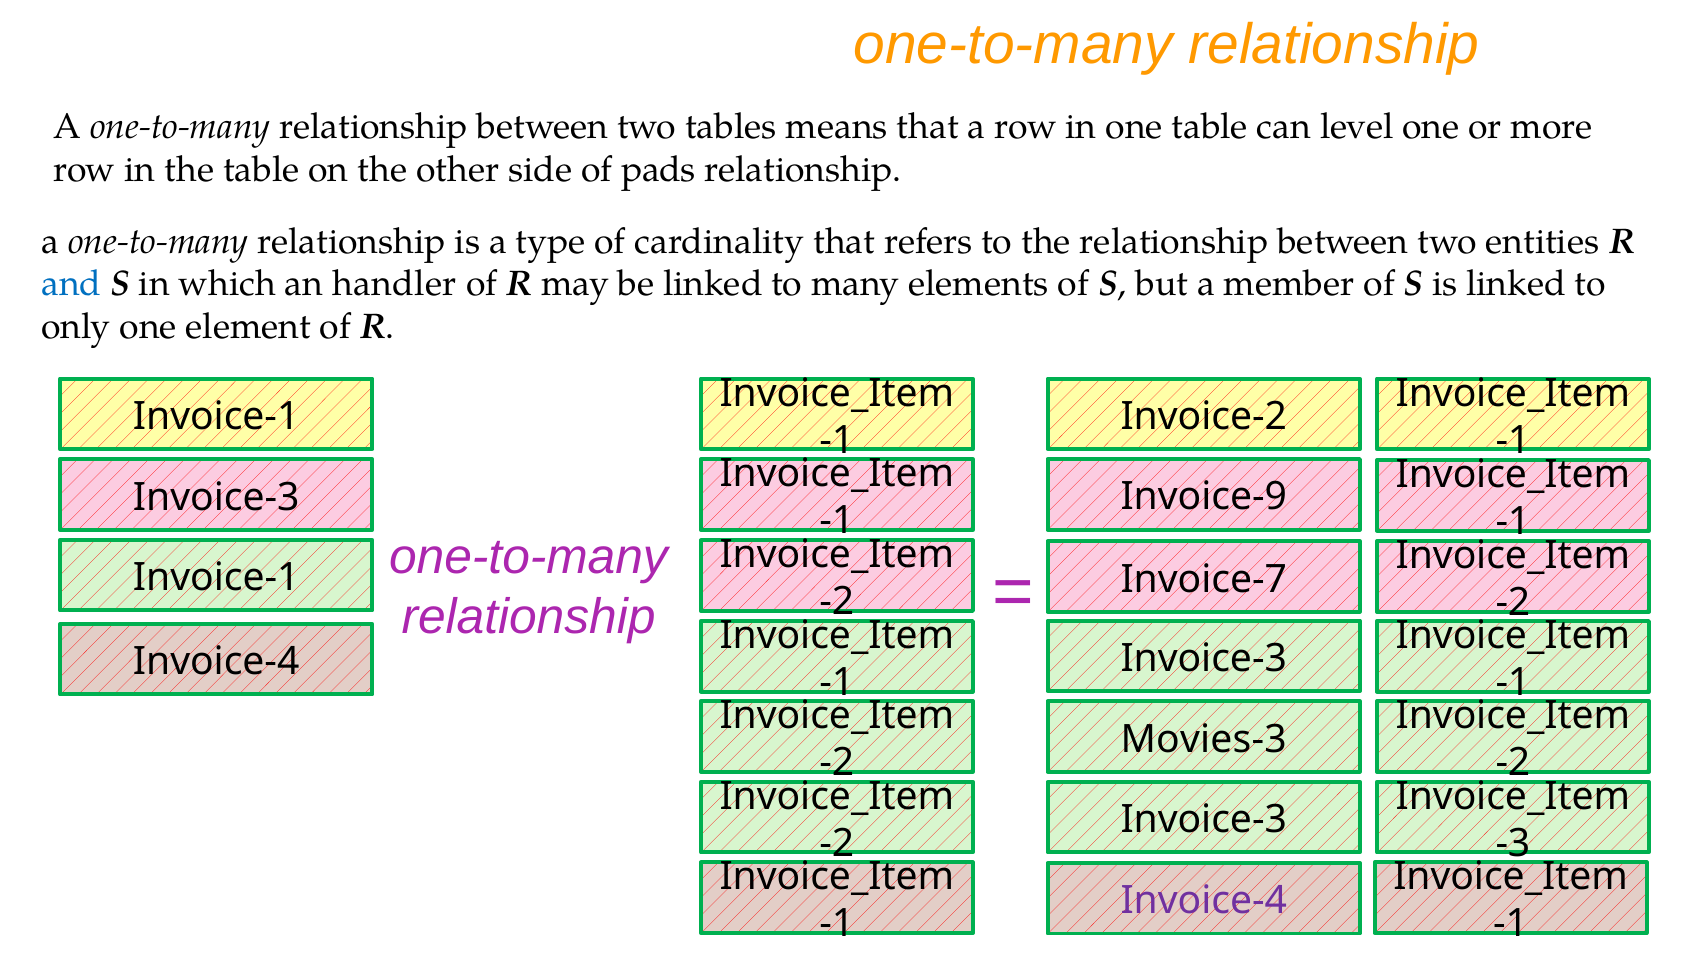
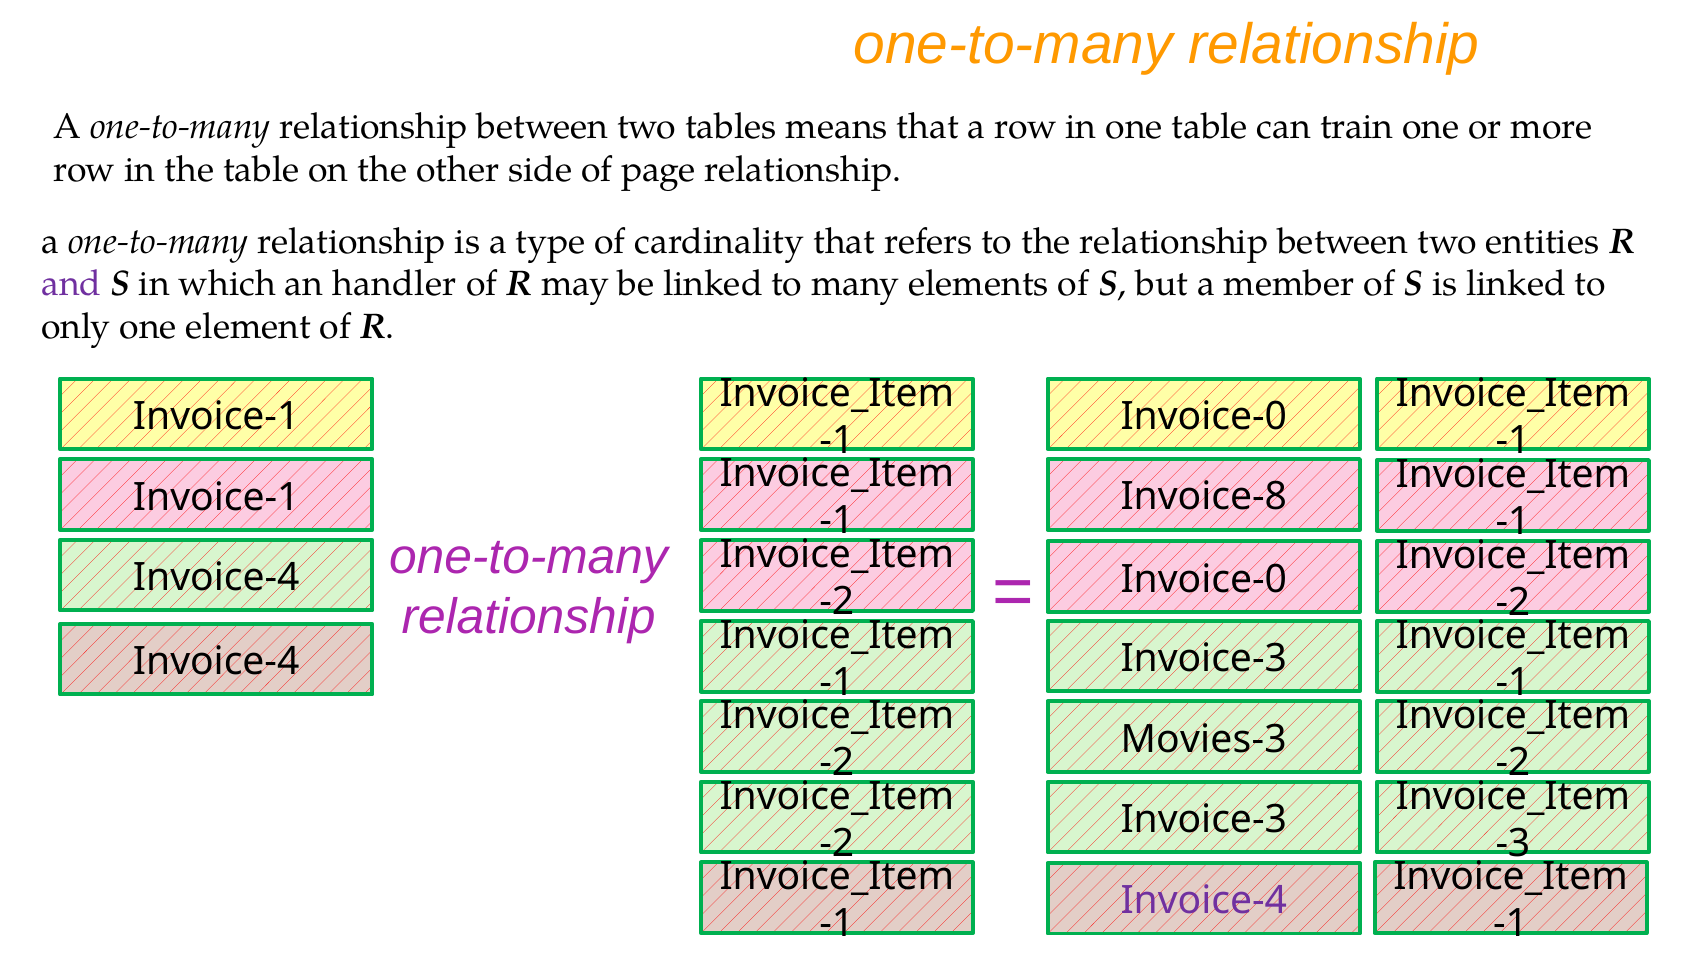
level: level -> train
pads: pads -> page
and colour: blue -> purple
Invoice-2 at (1204, 416): Invoice-2 -> Invoice-0
Invoice-9: Invoice-9 -> Invoice-8
Invoice-3 at (216, 497): Invoice-3 -> Invoice-1
Invoice-1 at (216, 578): Invoice-1 -> Invoice-4
Invoice-7 at (1204, 579): Invoice-7 -> Invoice-0
